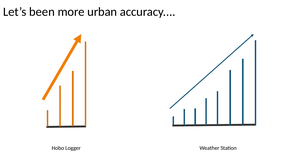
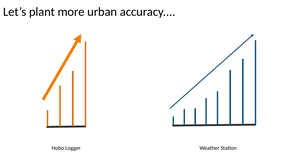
been: been -> plant
